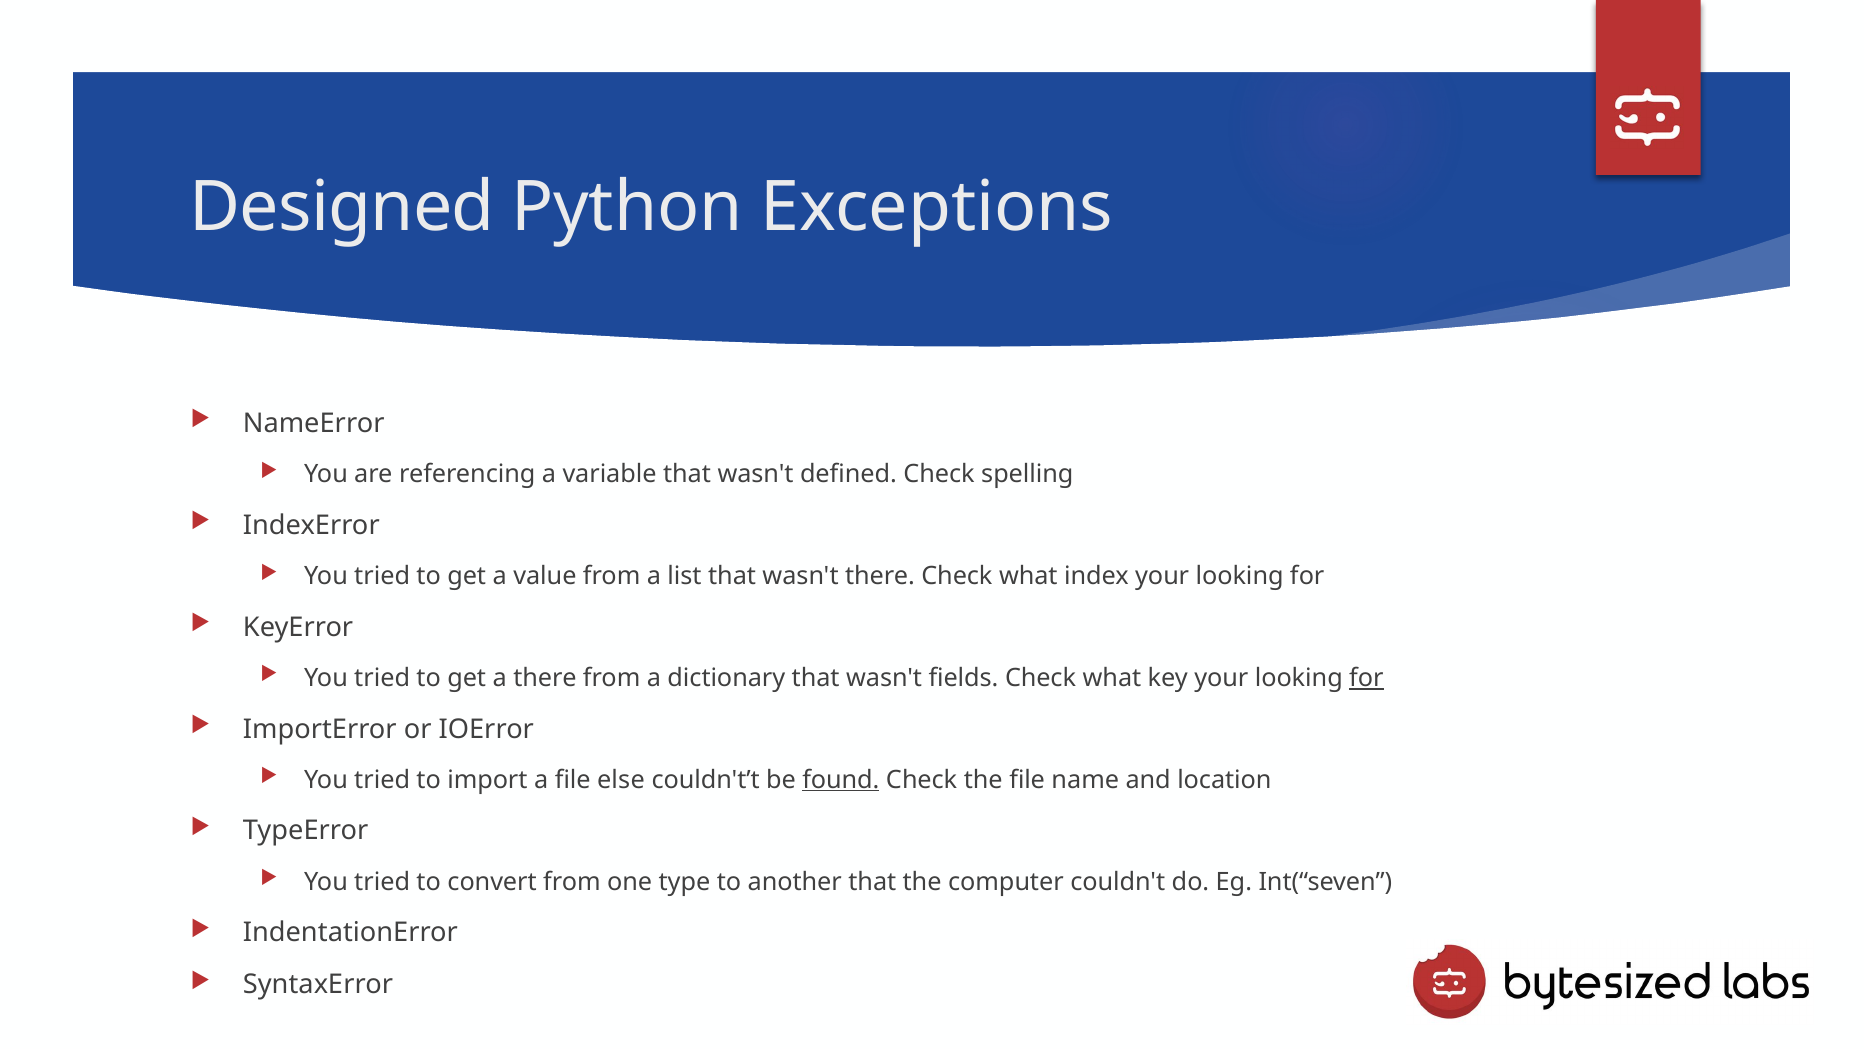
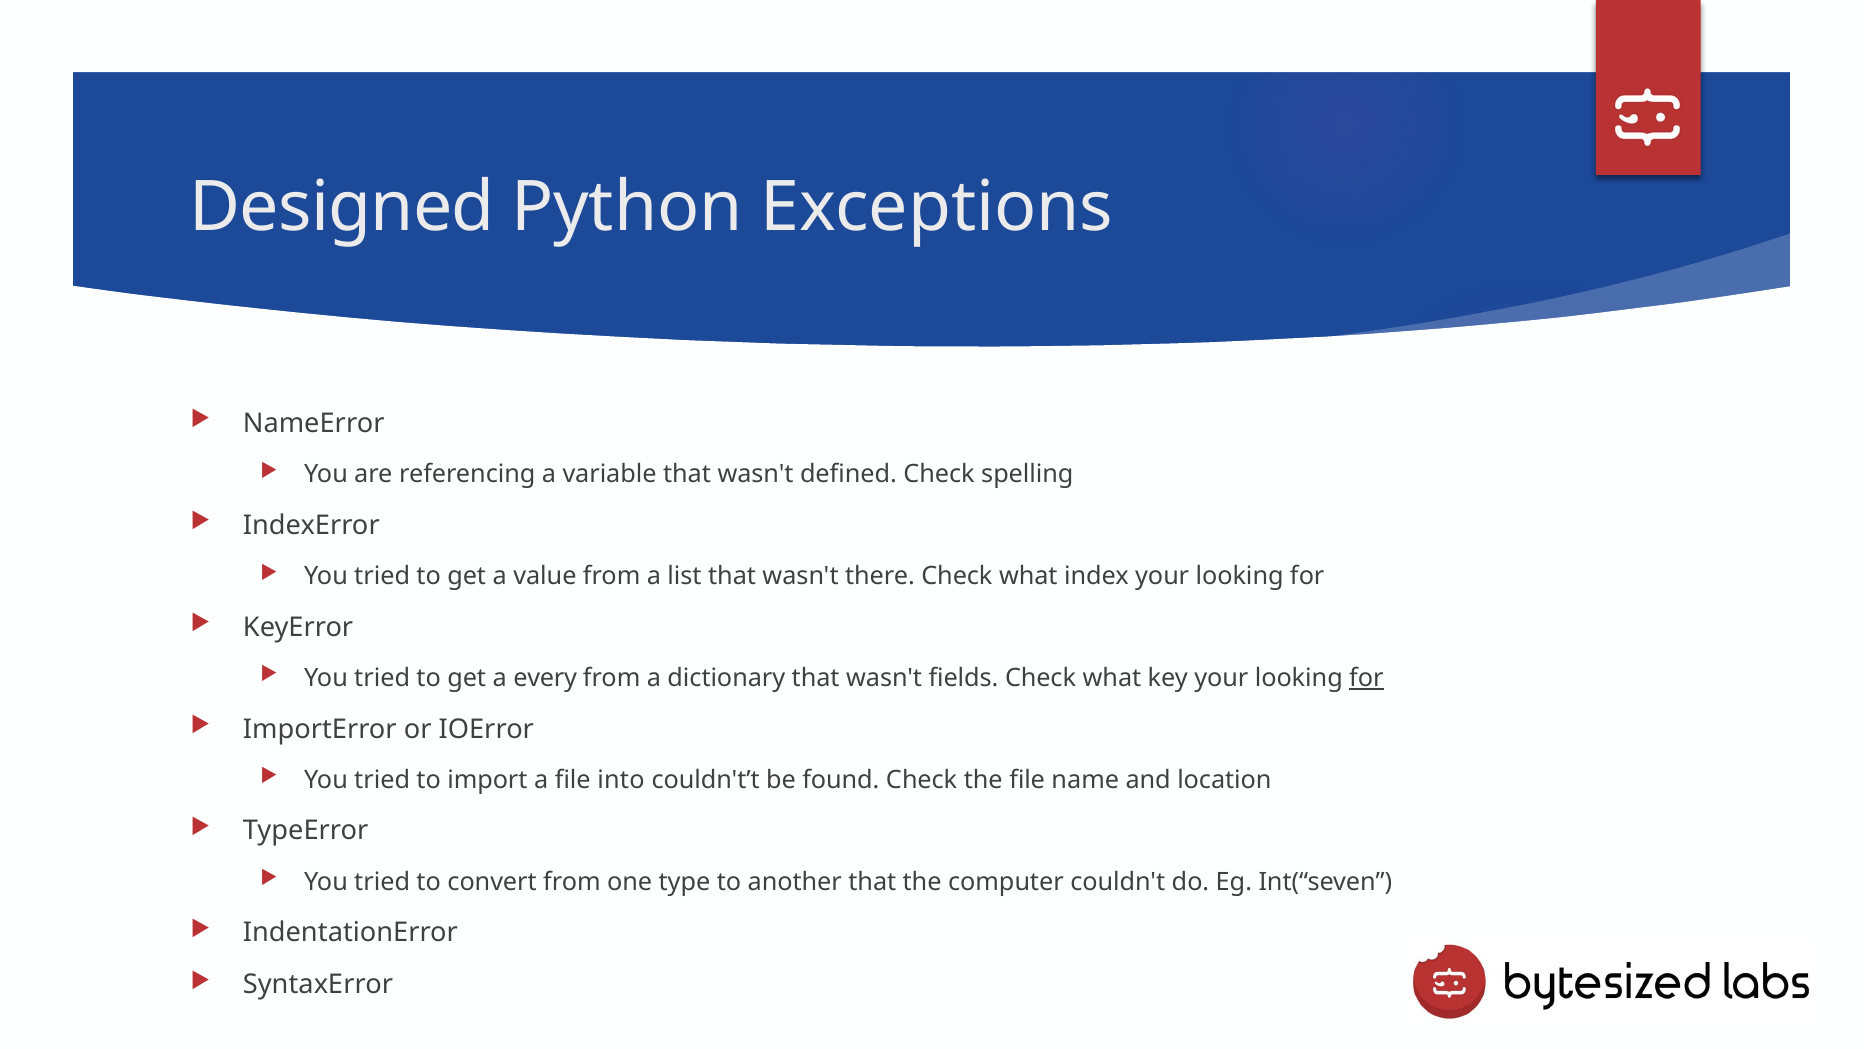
a there: there -> every
else: else -> into
found underline: present -> none
